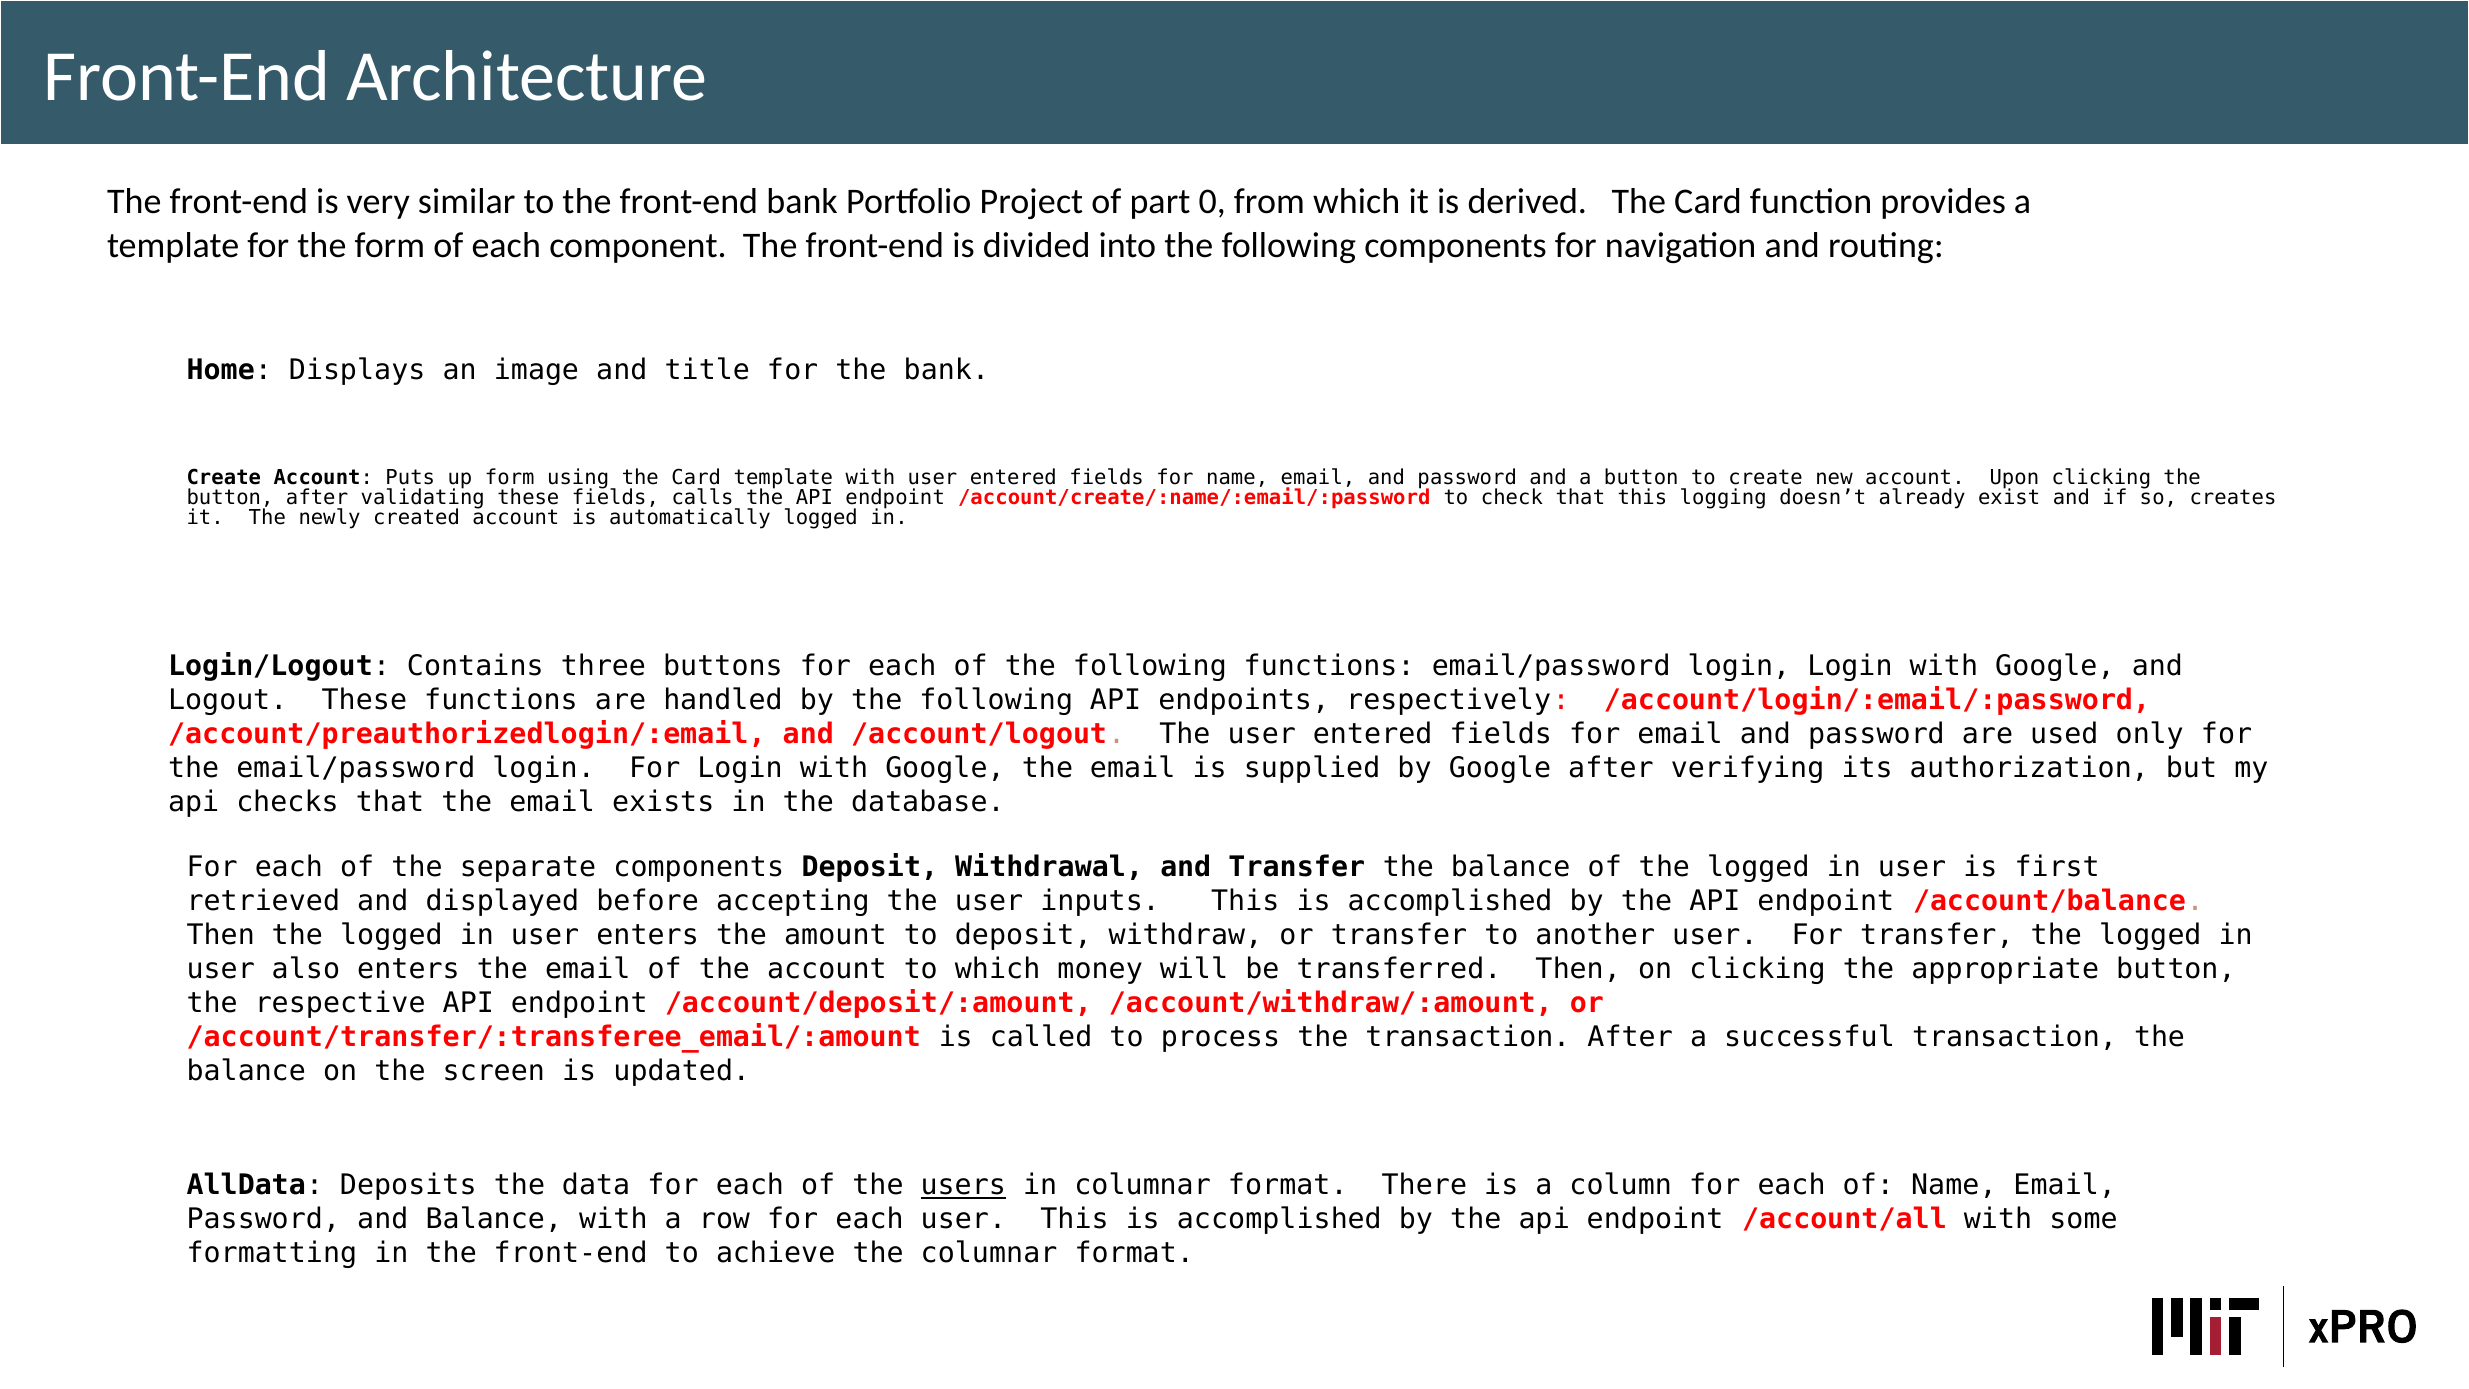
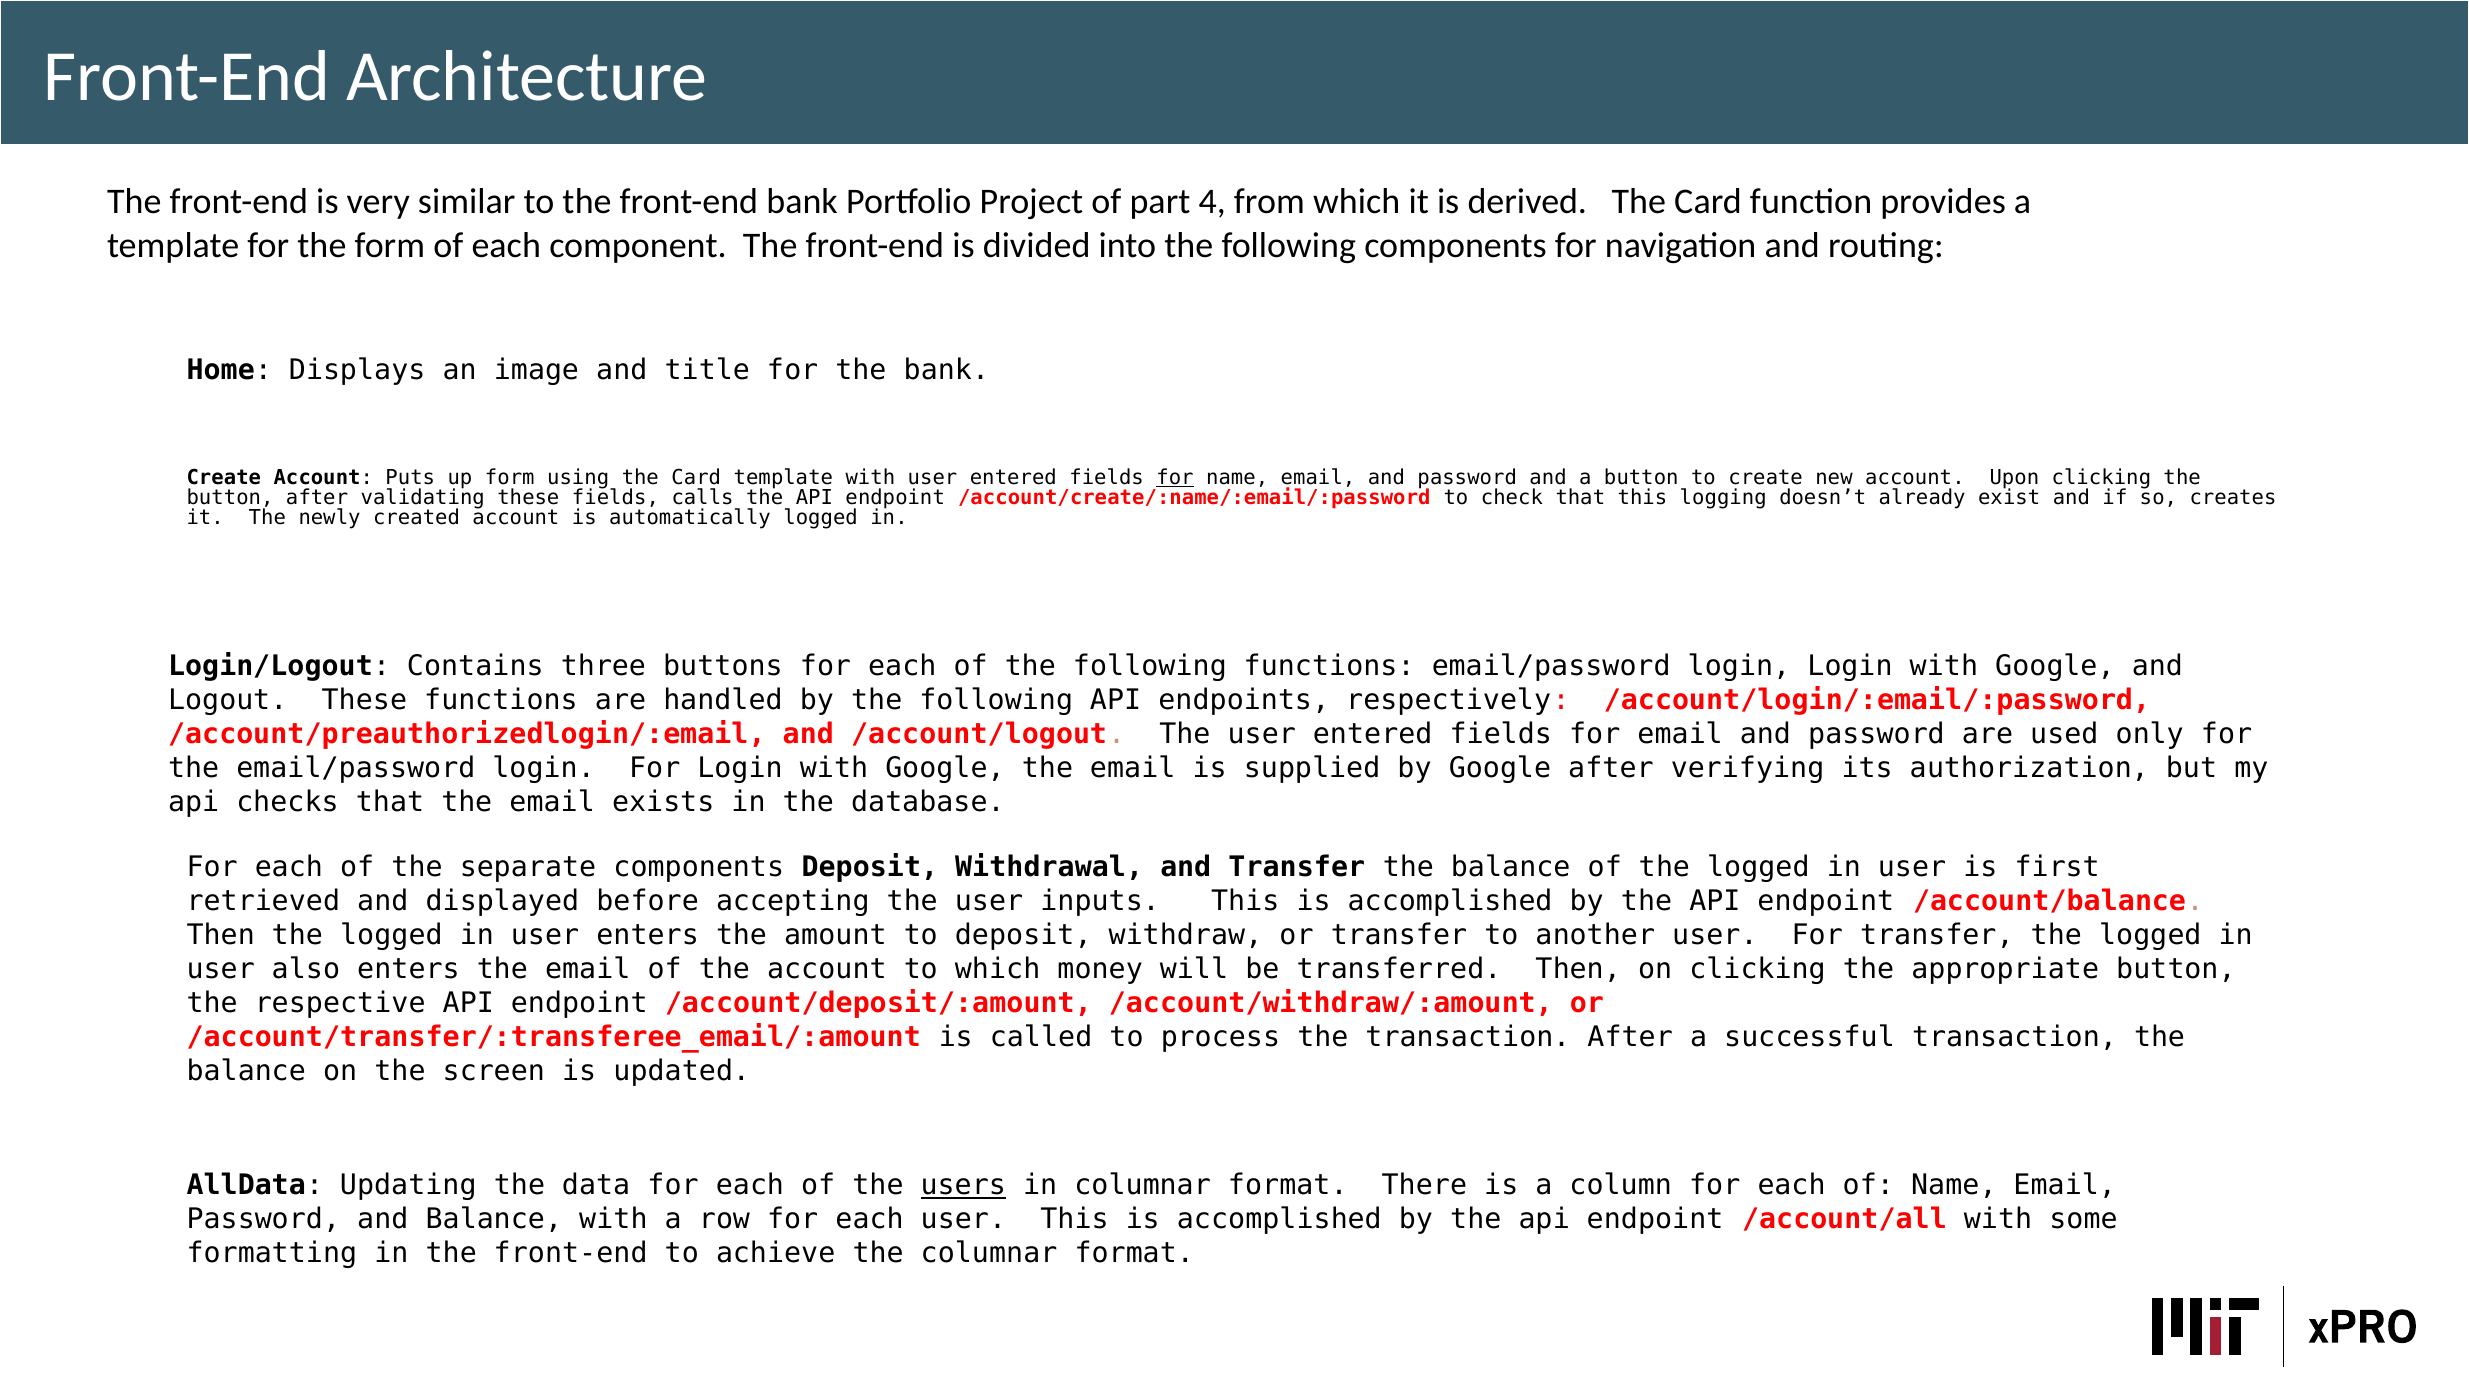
0: 0 -> 4
for at (1175, 478) underline: none -> present
Deposits: Deposits -> Updating
